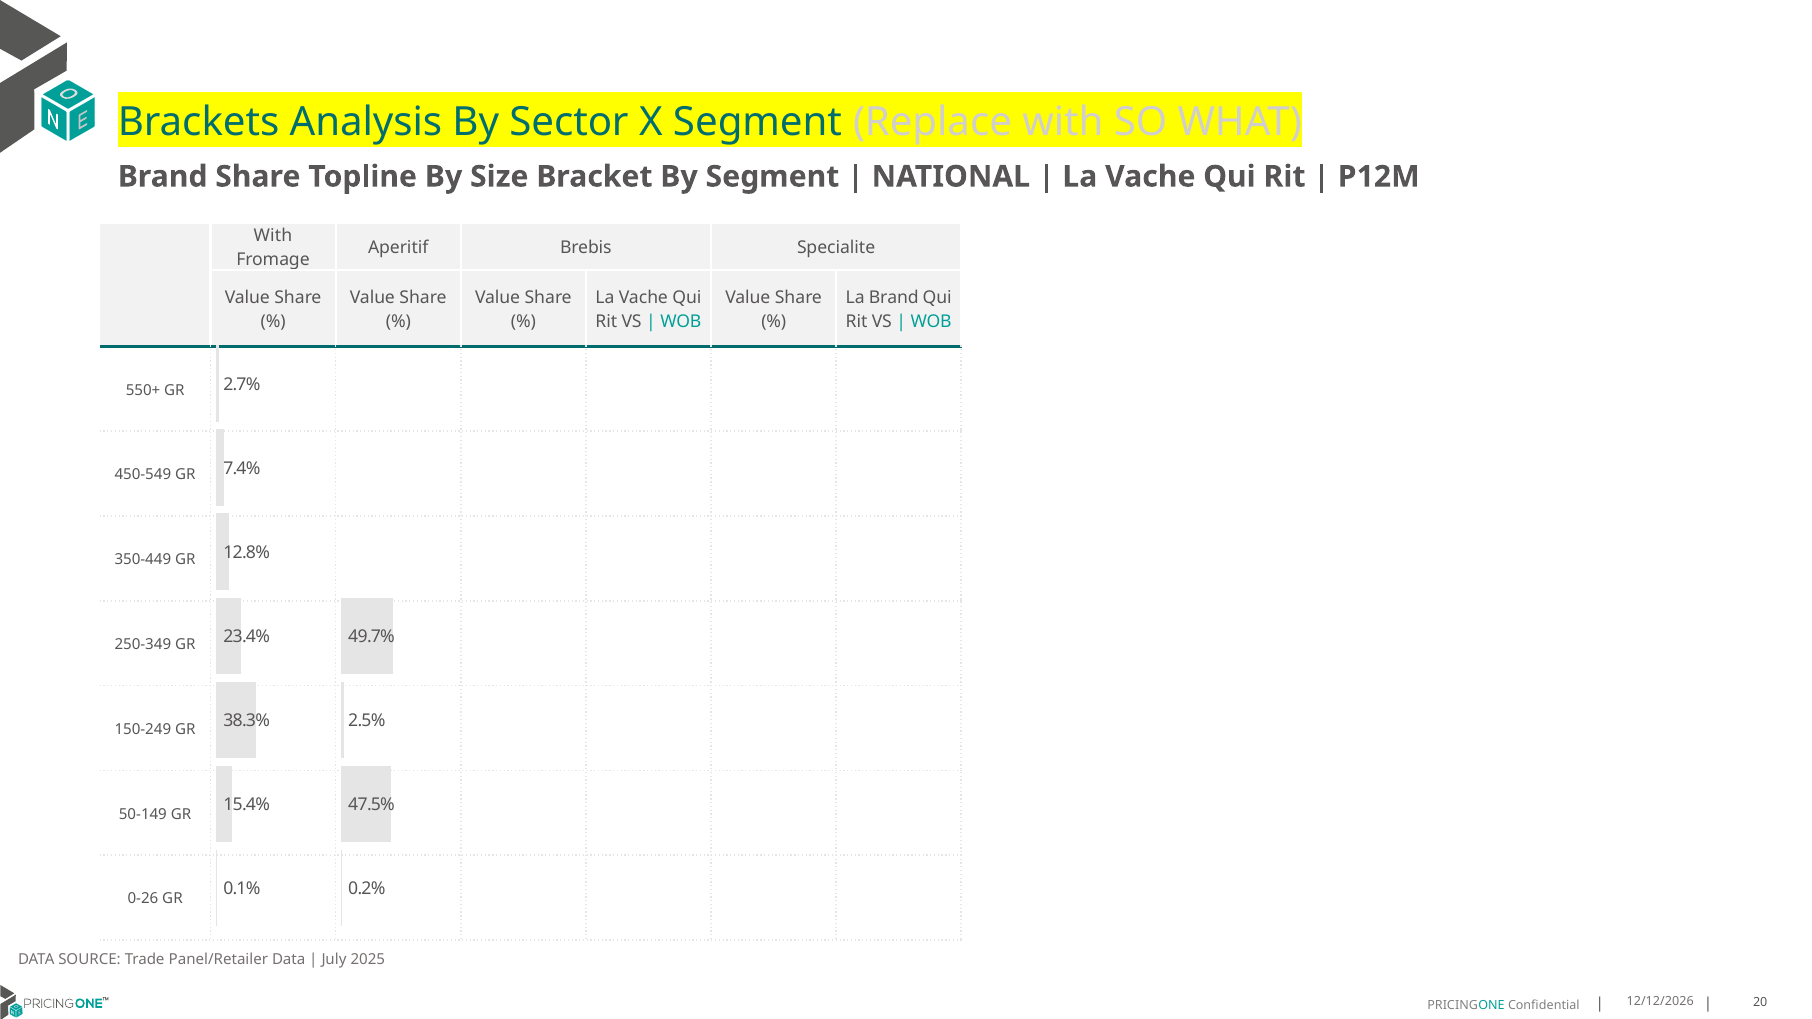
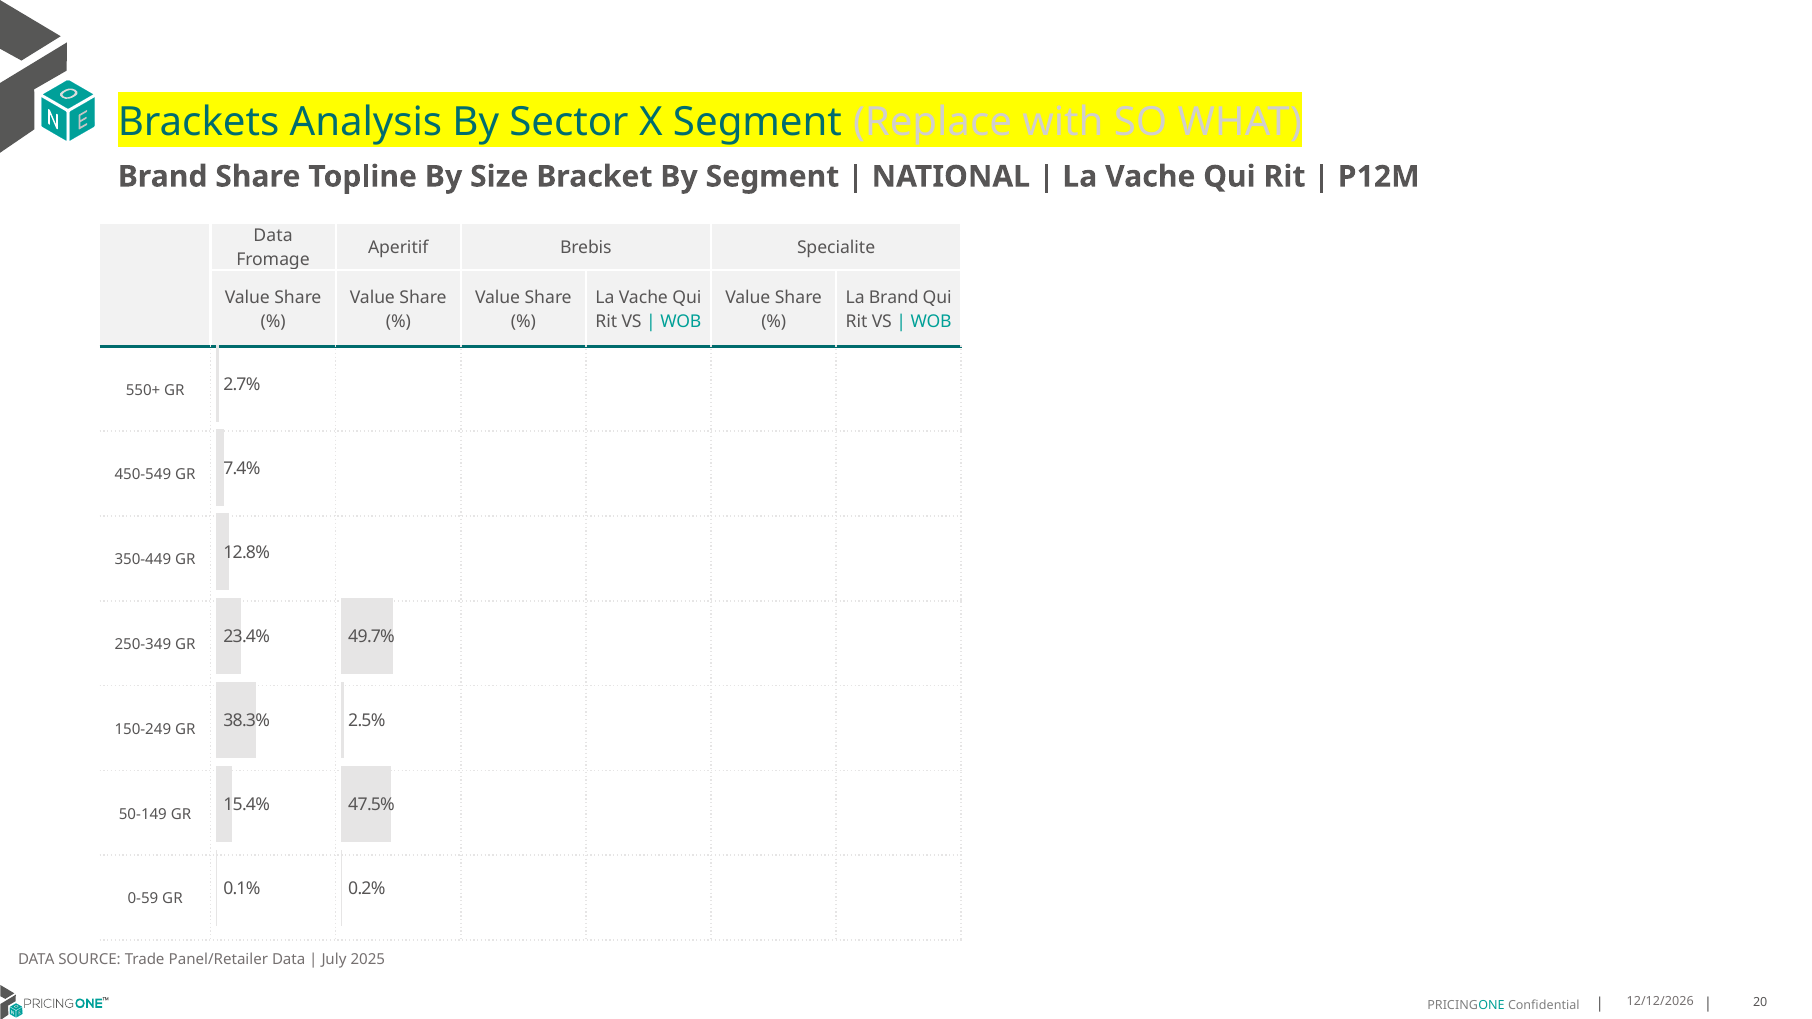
With at (273, 236): With -> Data
0-26: 0-26 -> 0-59
